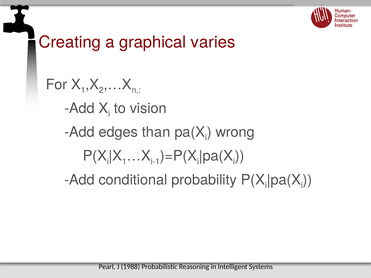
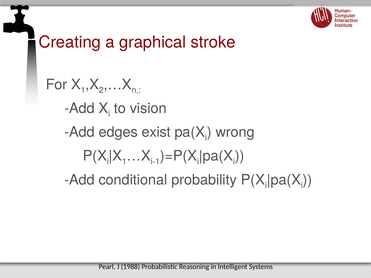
varies: varies -> stroke
than: than -> exist
